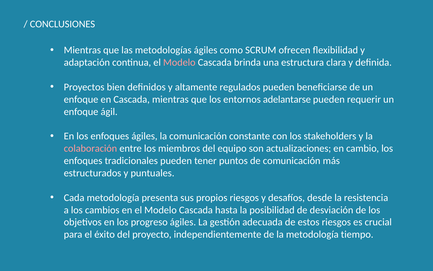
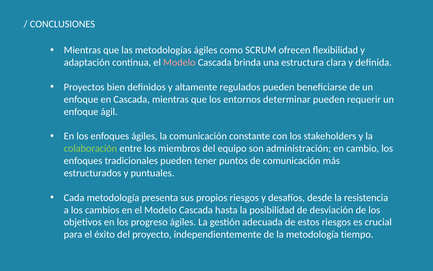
adelantarse: adelantarse -> determinar
colaboración colour: pink -> light green
actualizaciones: actualizaciones -> administración
